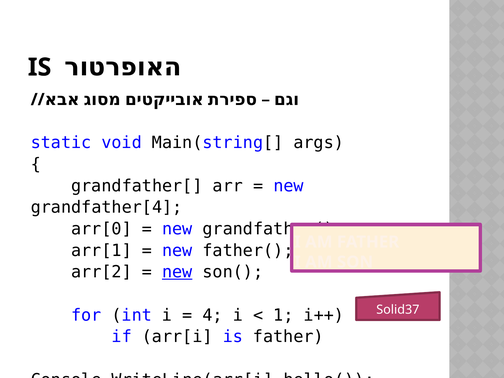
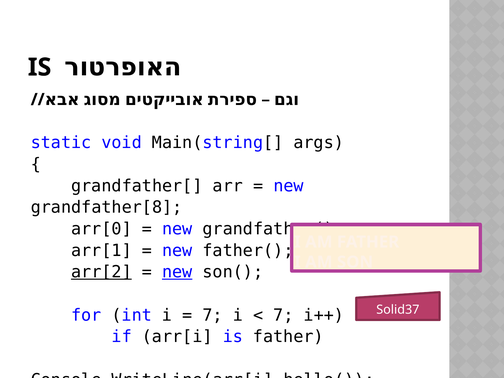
grandfather[4: grandfather[4 -> grandfather[8
arr[2 underline: none -> present
4 at (213, 315): 4 -> 7
1 at (283, 315): 1 -> 7
